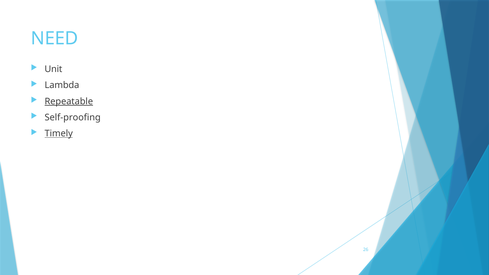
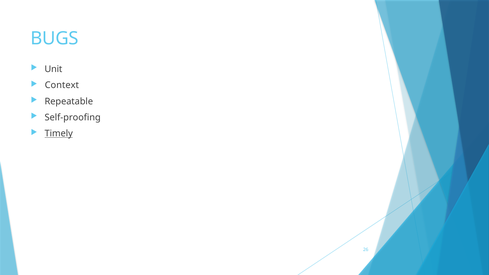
NEED: NEED -> BUGS
Lambda: Lambda -> Context
Repeatable underline: present -> none
